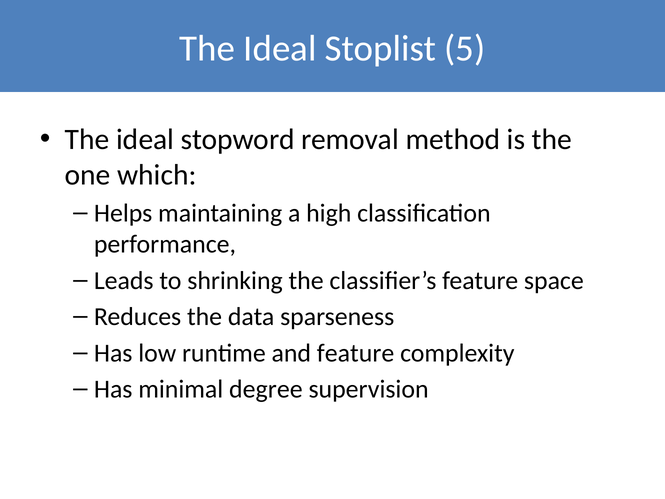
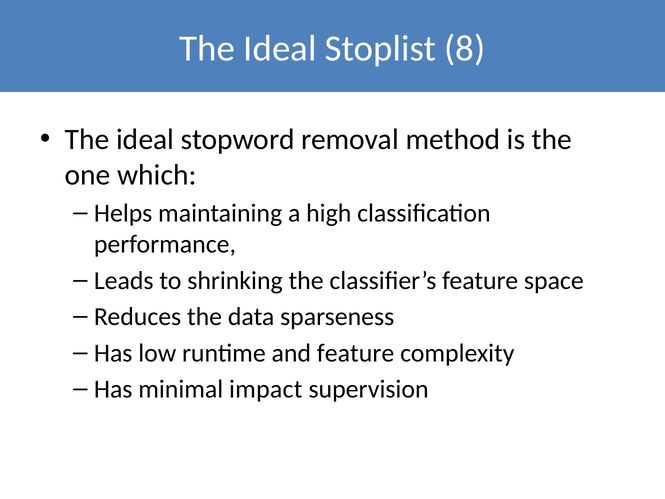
5: 5 -> 8
degree: degree -> impact
